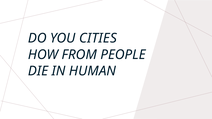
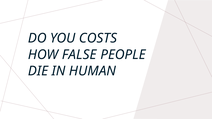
CITIES: CITIES -> COSTS
FROM: FROM -> FALSE
